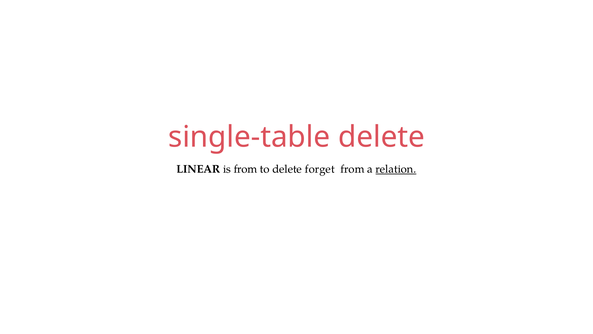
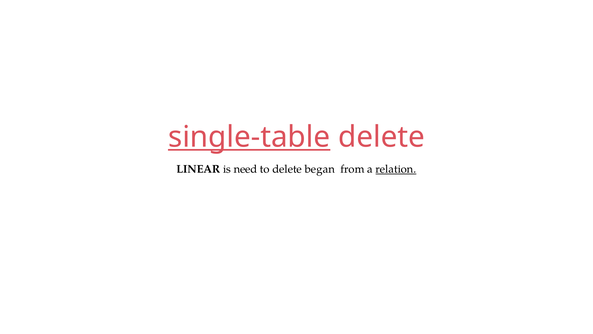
single-table underline: none -> present
is from: from -> need
forget: forget -> began
